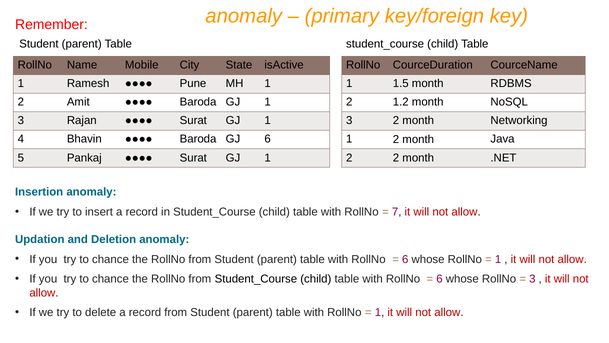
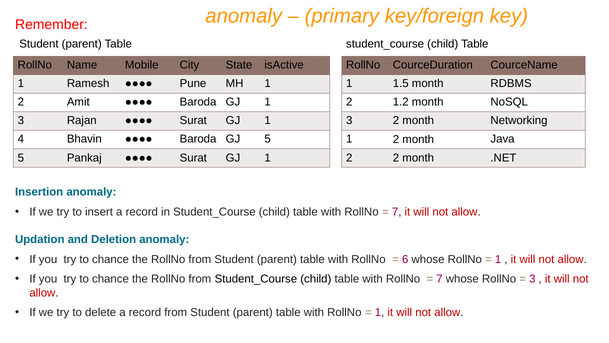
GJ 6: 6 -> 5
6 at (440, 279): 6 -> 7
